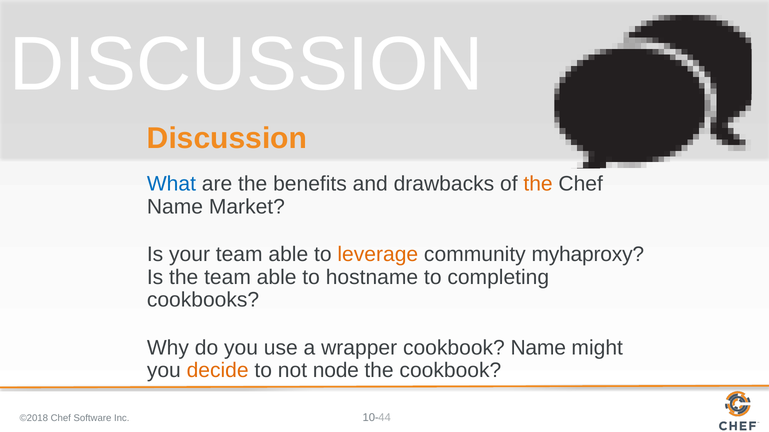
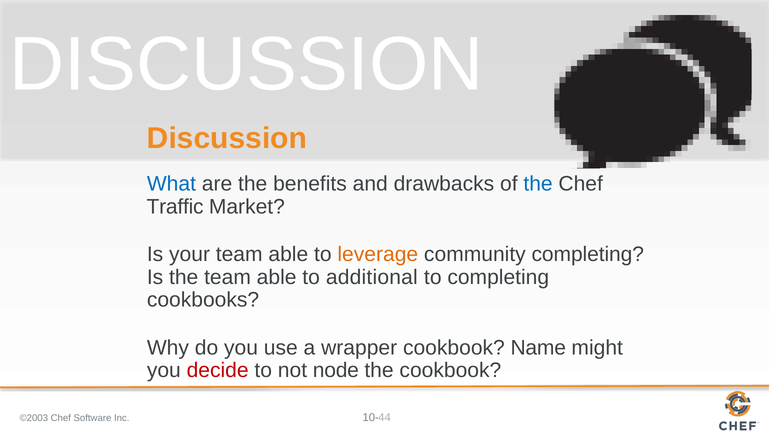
the at (538, 184) colour: orange -> blue
Name at (175, 207): Name -> Traffic
community myhaproxy: myhaproxy -> completing
hostname: hostname -> additional
decide colour: orange -> red
©2018: ©2018 -> ©2003
